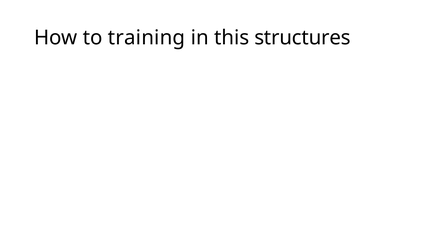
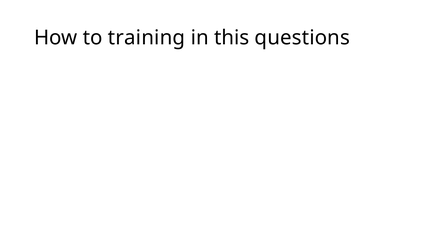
structures: structures -> questions
